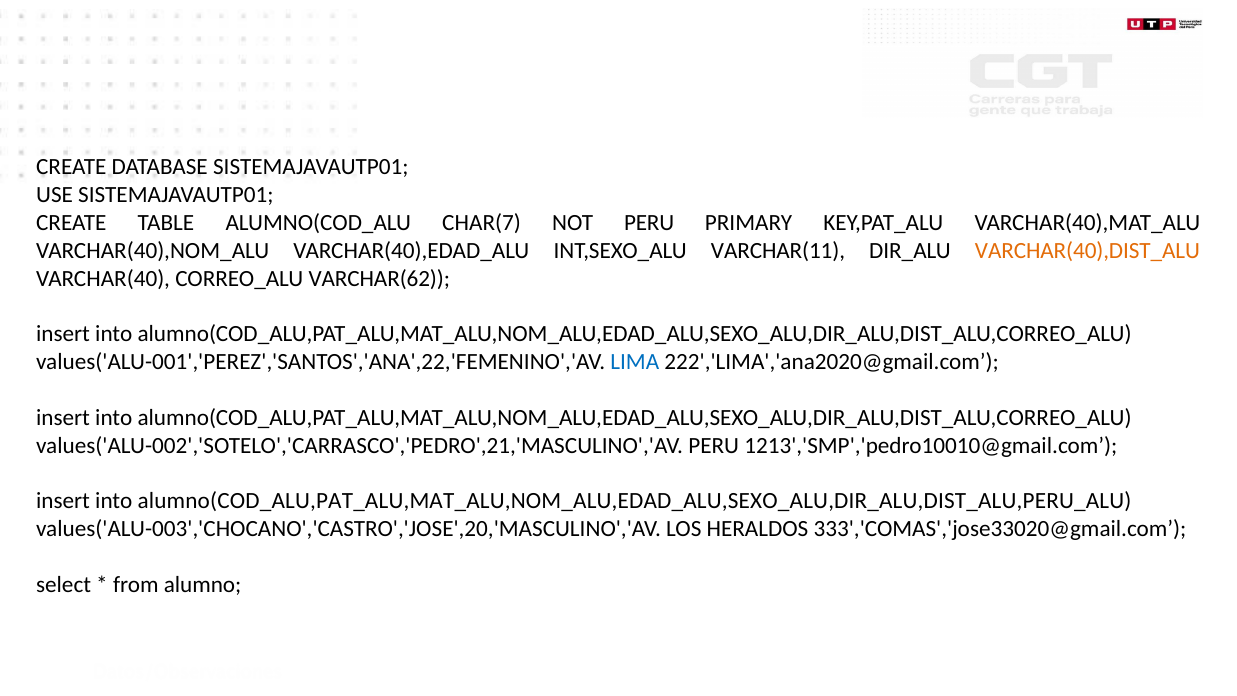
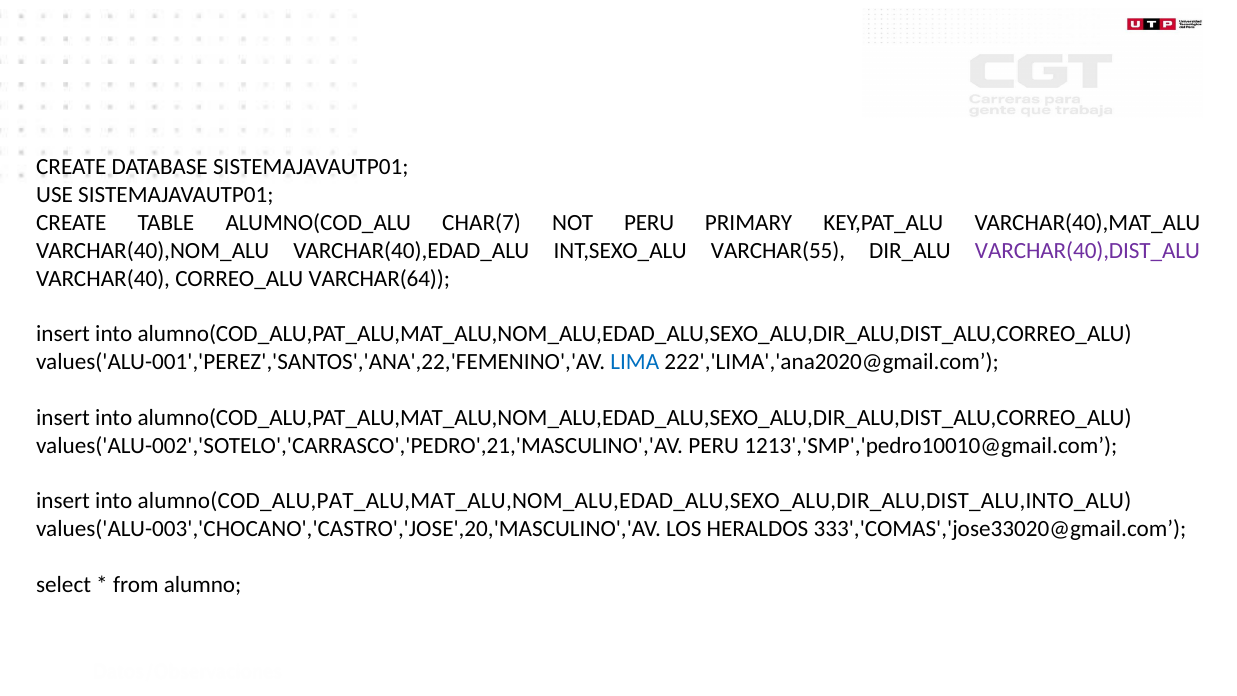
VARCHAR(11: VARCHAR(11 -> VARCHAR(55
VARCHAR(40),DIST_ALU colour: orange -> purple
VARCHAR(62: VARCHAR(62 -> VARCHAR(64
alumno(COD_ALU,PAT_ALU,MAT_ALU,NOM_ALU,EDAD_ALU,SEXO_ALU,DIR_ALU,DIST_ALU,PERU_ALU: alumno(COD_ALU,PAT_ALU,MAT_ALU,NOM_ALU,EDAD_ALU,SEXO_ALU,DIR_ALU,DIST_ALU,PERU_ALU -> alumno(COD_ALU,PAT_ALU,MAT_ALU,NOM_ALU,EDAD_ALU,SEXO_ALU,DIR_ALU,DIST_ALU,INTO_ALU
